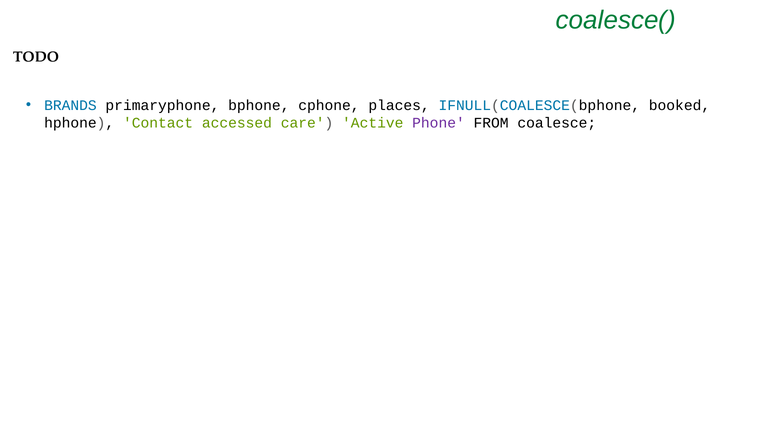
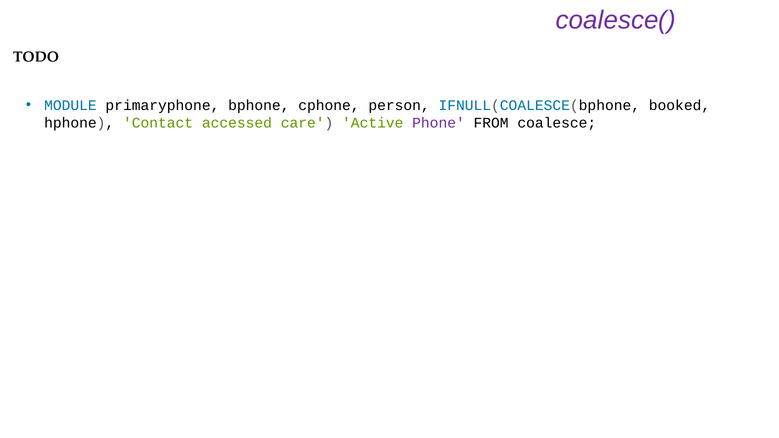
coalesce( colour: green -> purple
BRANDS: BRANDS -> MODULE
places: places -> person
